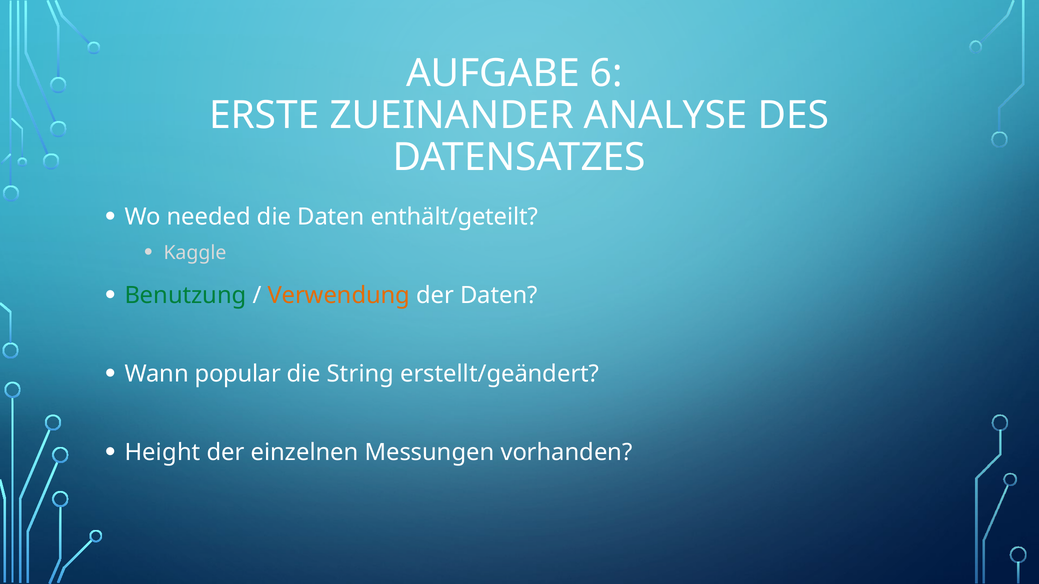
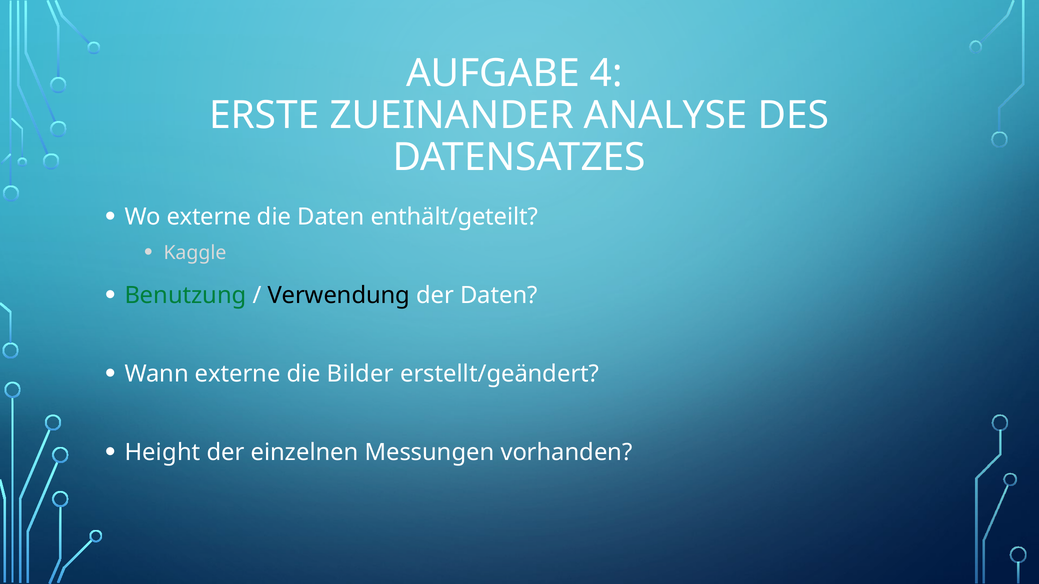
6: 6 -> 4
Wo needed: needed -> externe
Verwendung colour: orange -> black
Wann popular: popular -> externe
String: String -> Bilder
